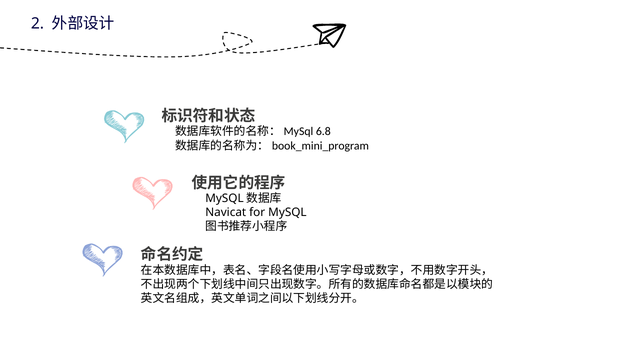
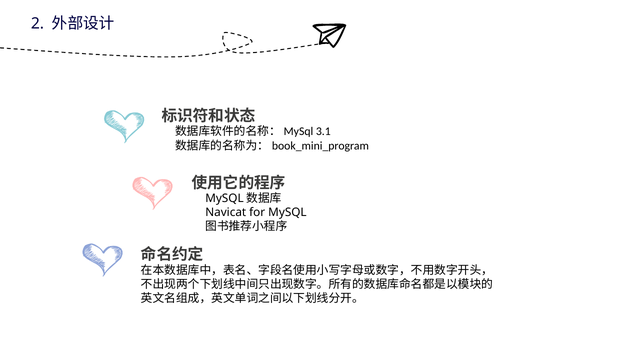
6.8: 6.8 -> 3.1
